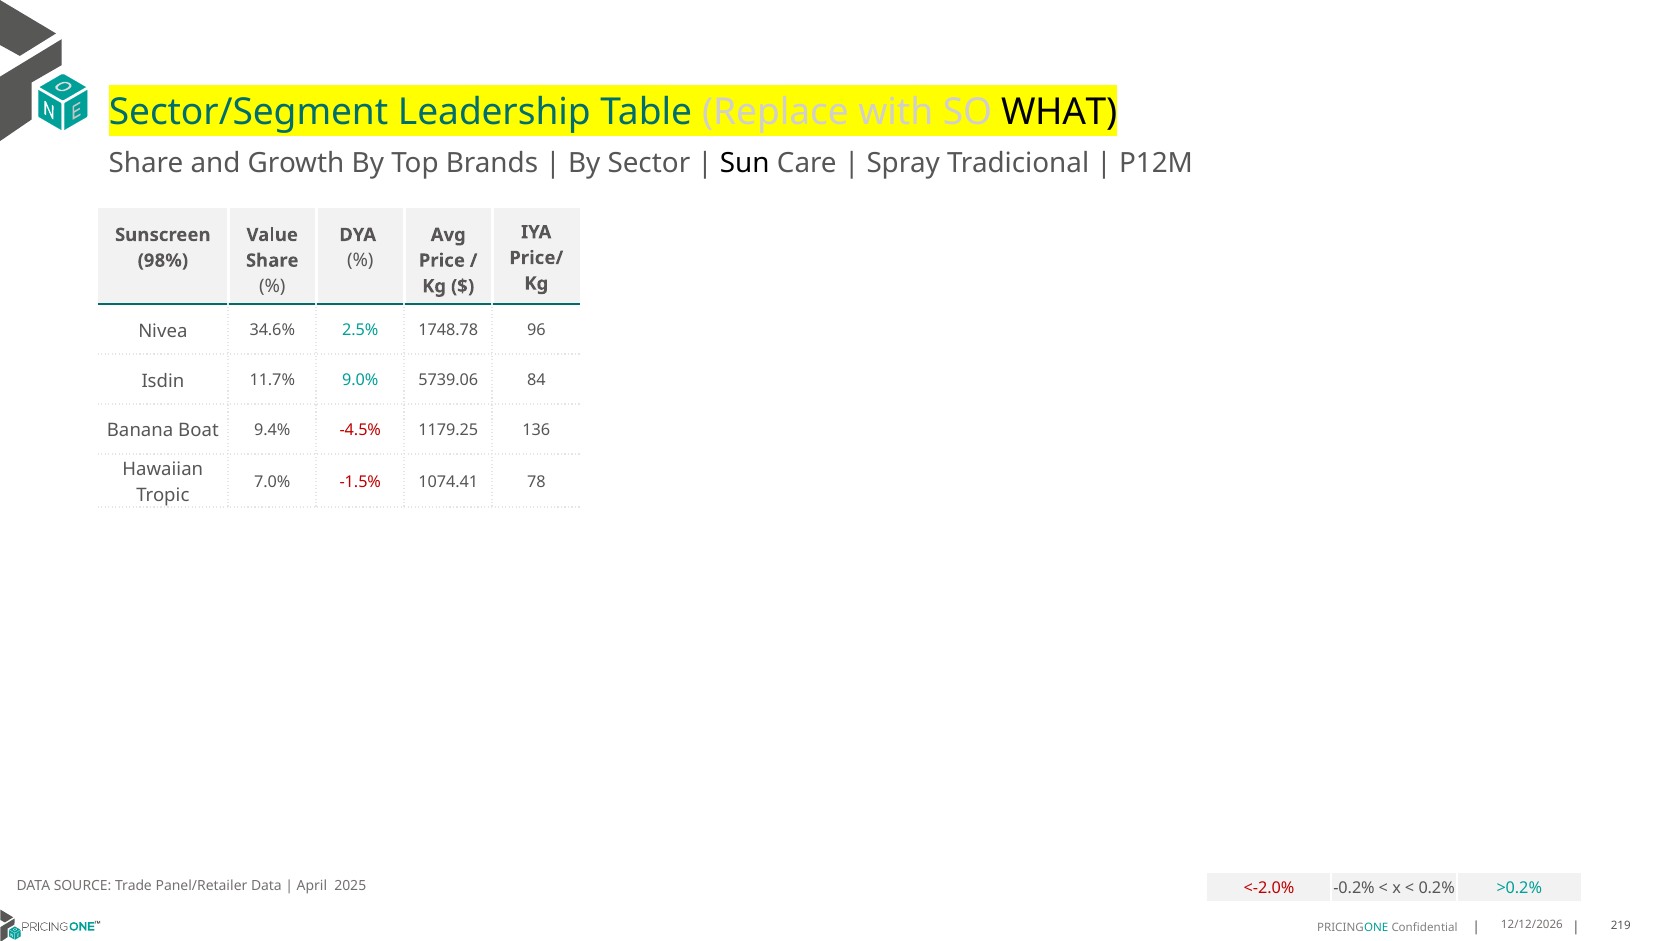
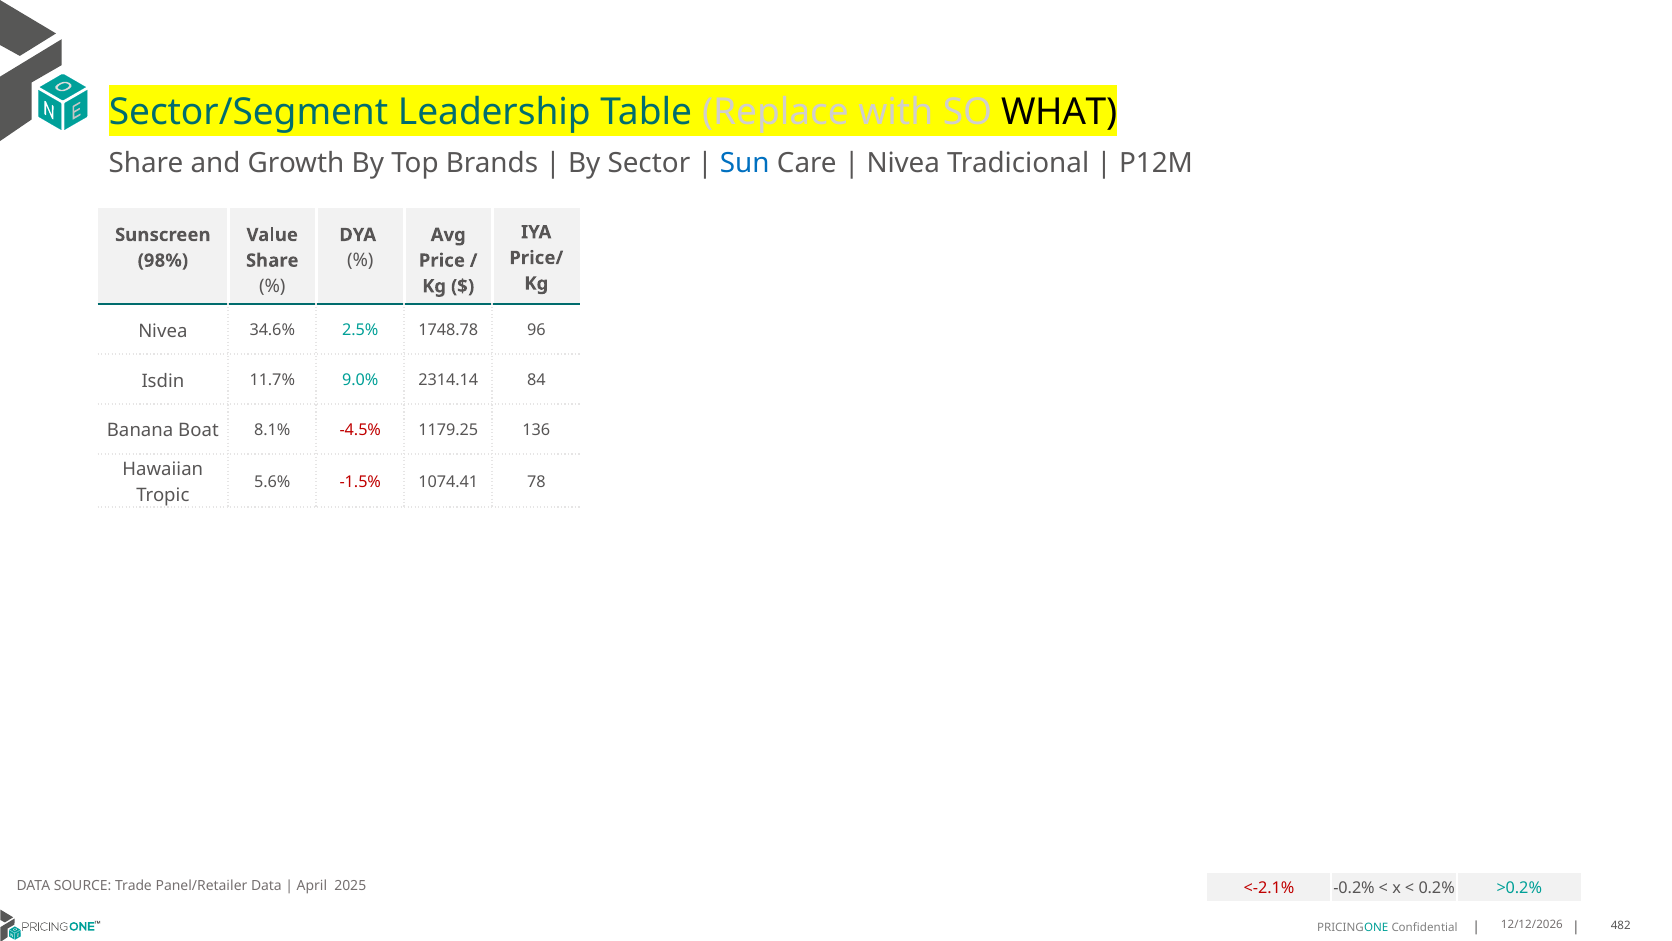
Sun colour: black -> blue
Spray at (903, 163): Spray -> Nivea
5739.06: 5739.06 -> 2314.14
9.4%: 9.4% -> 8.1%
7.0%: 7.0% -> 5.6%
<-2.0%: <-2.0% -> <-2.1%
219: 219 -> 482
